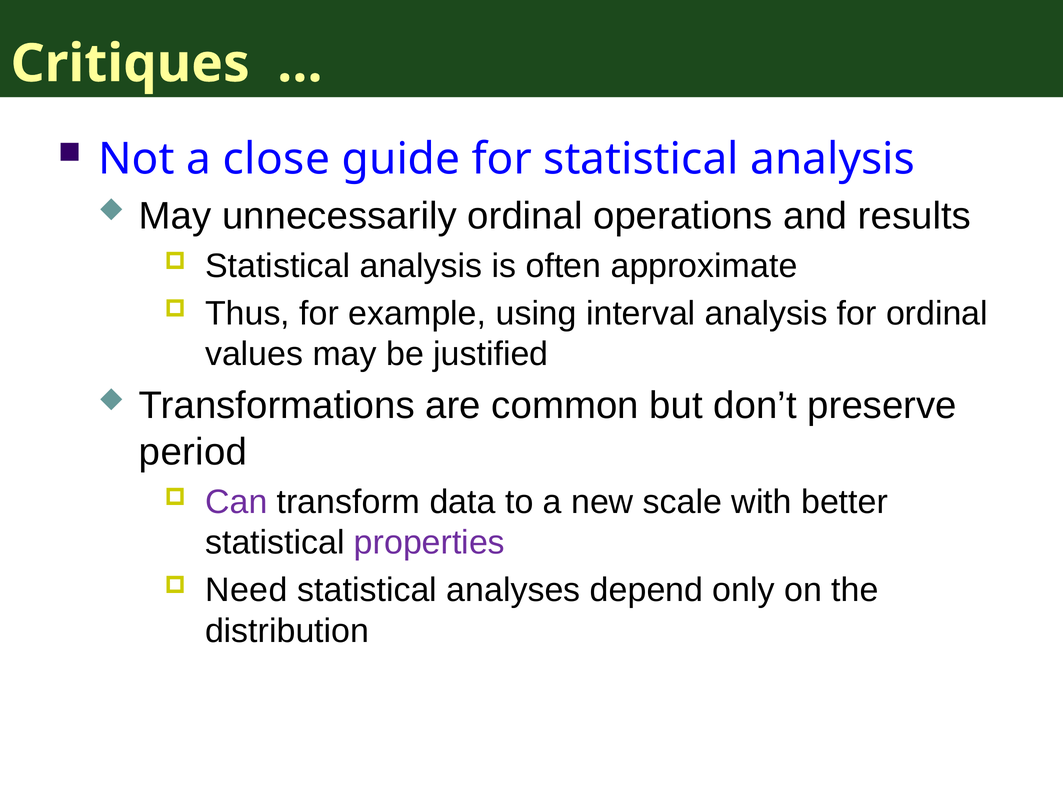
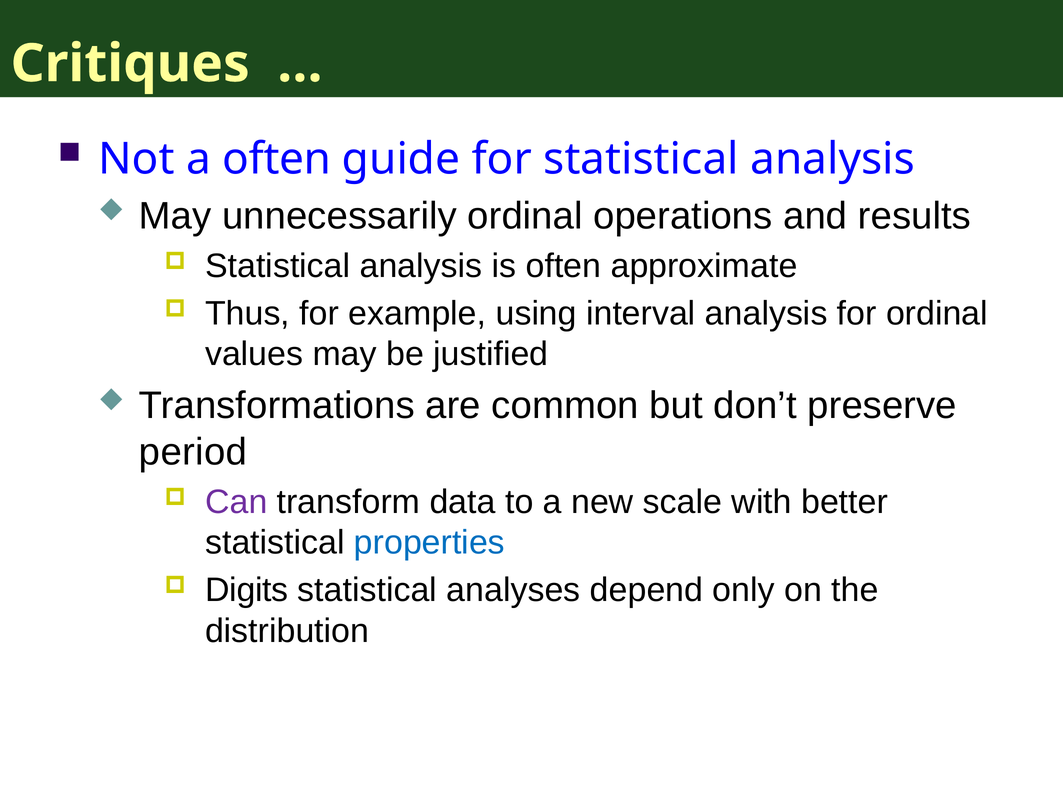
a close: close -> often
properties colour: purple -> blue
Need: Need -> Digits
